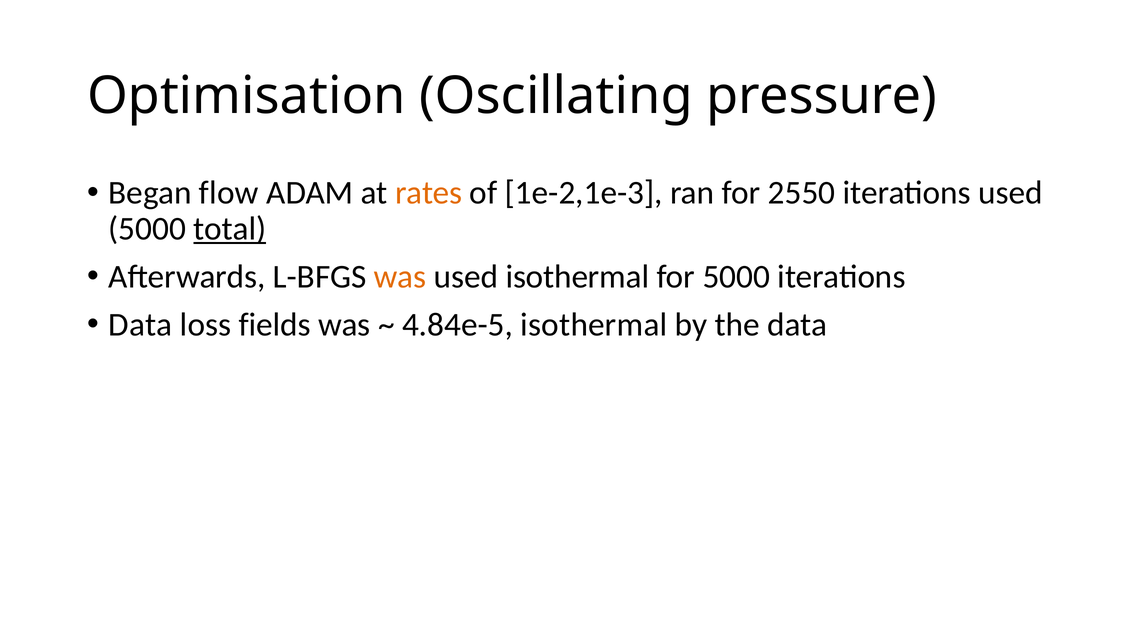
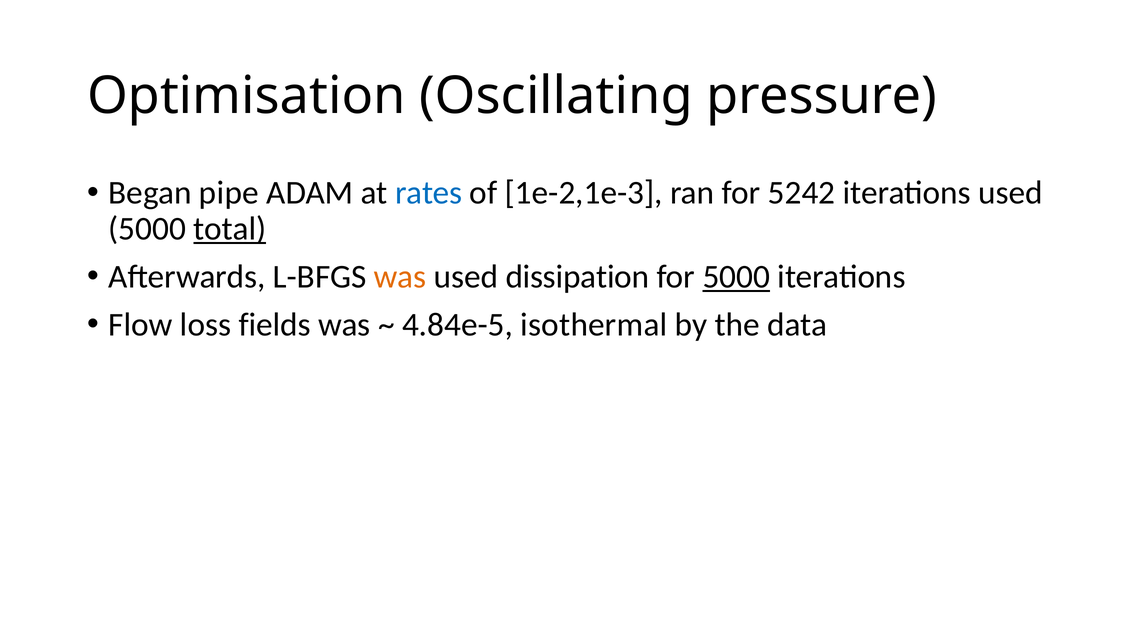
flow: flow -> pipe
rates colour: orange -> blue
2550: 2550 -> 5242
used isothermal: isothermal -> dissipation
5000 at (736, 277) underline: none -> present
Data at (140, 325): Data -> Flow
